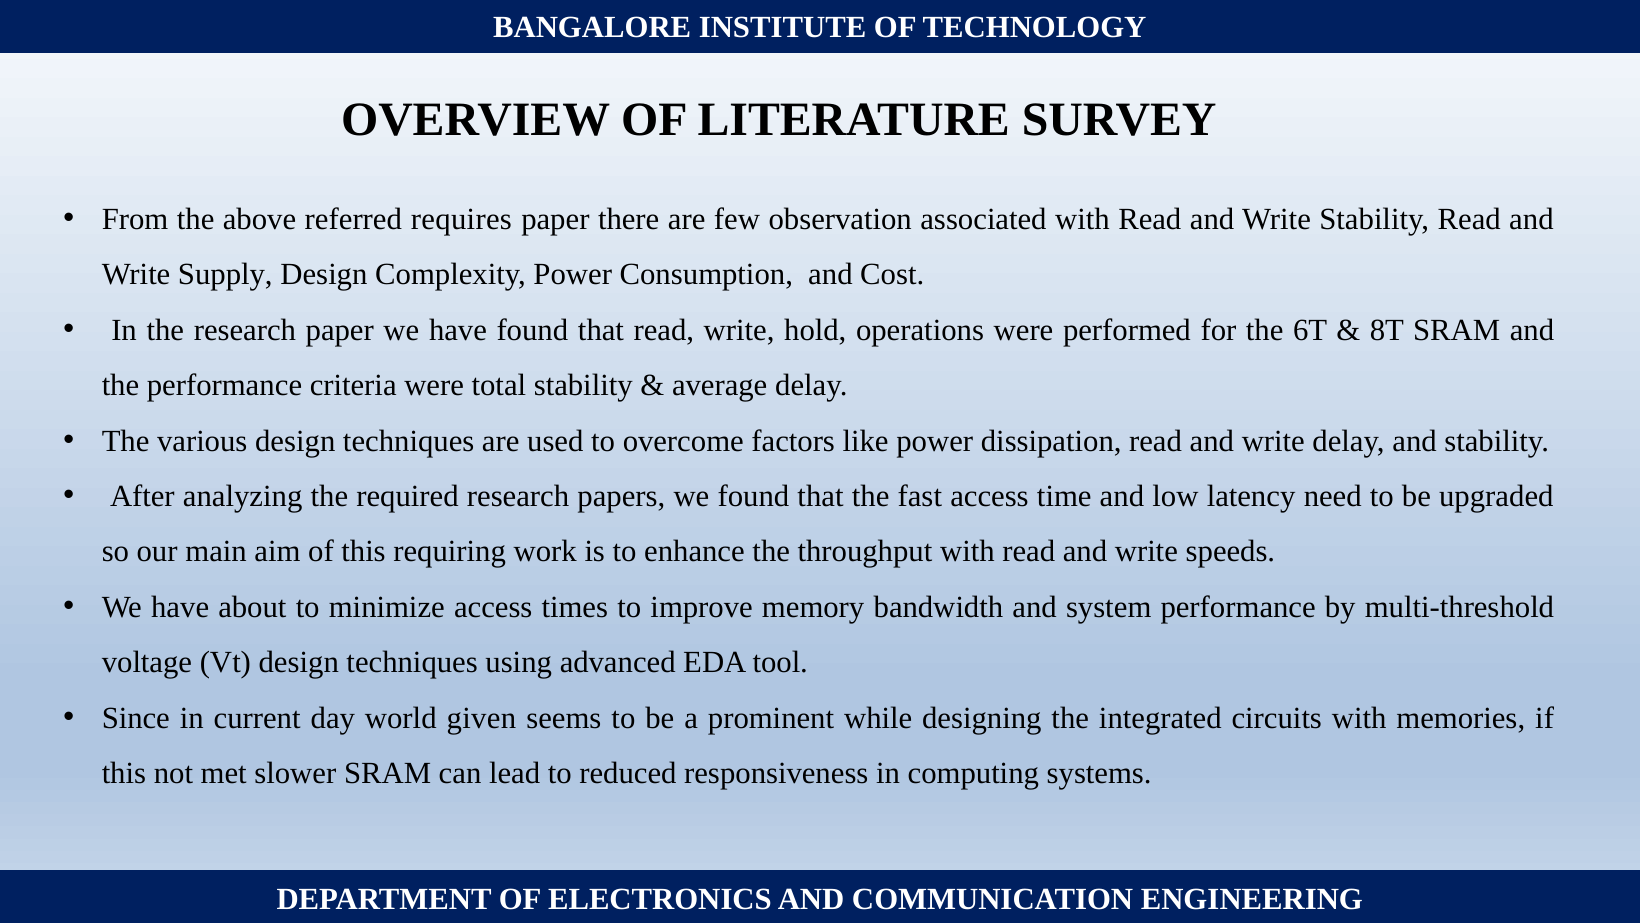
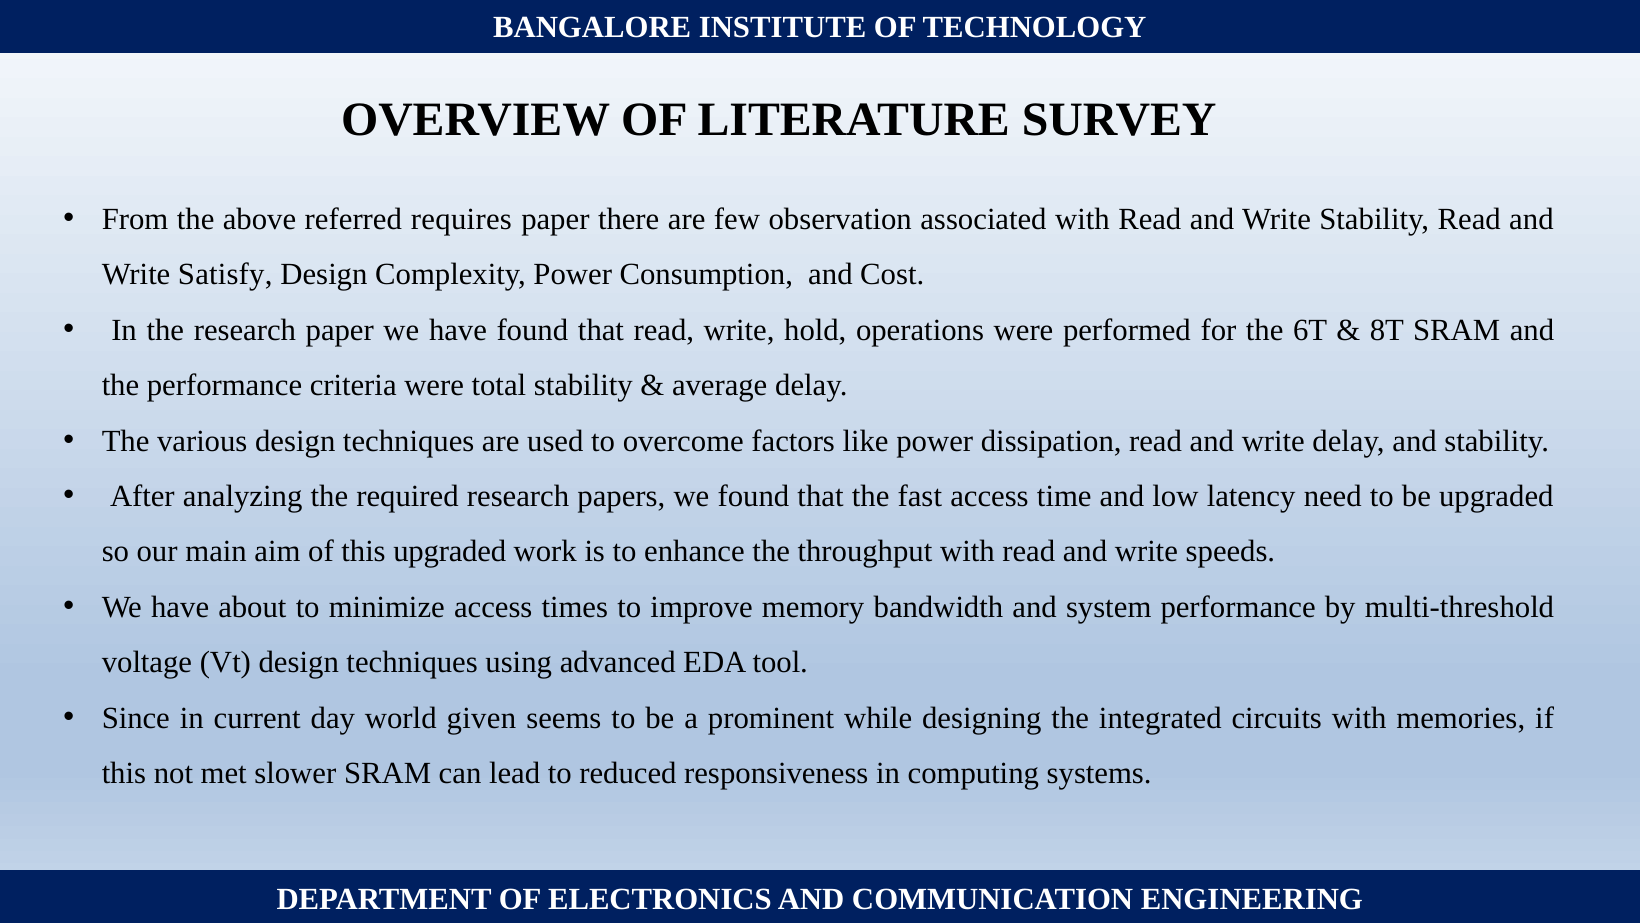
Supply: Supply -> Satisfy
this requiring: requiring -> upgraded
